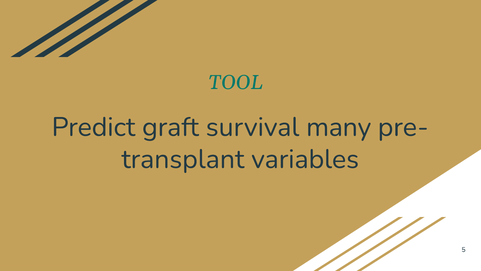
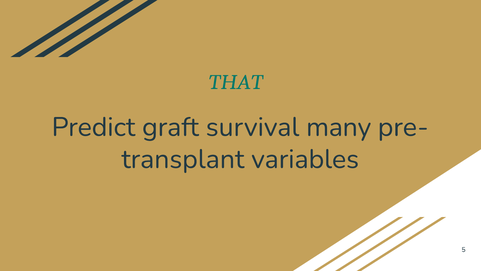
TOOL: TOOL -> THAT
